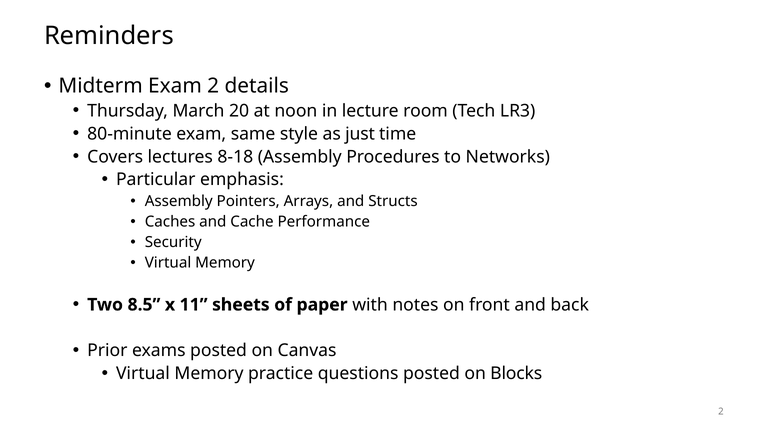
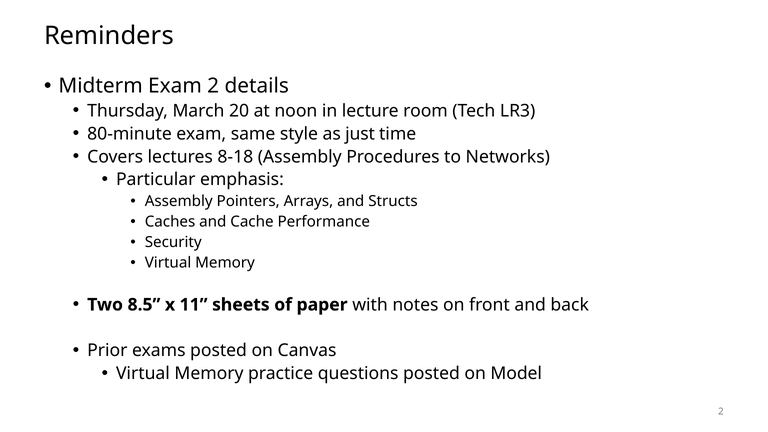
Blocks: Blocks -> Model
